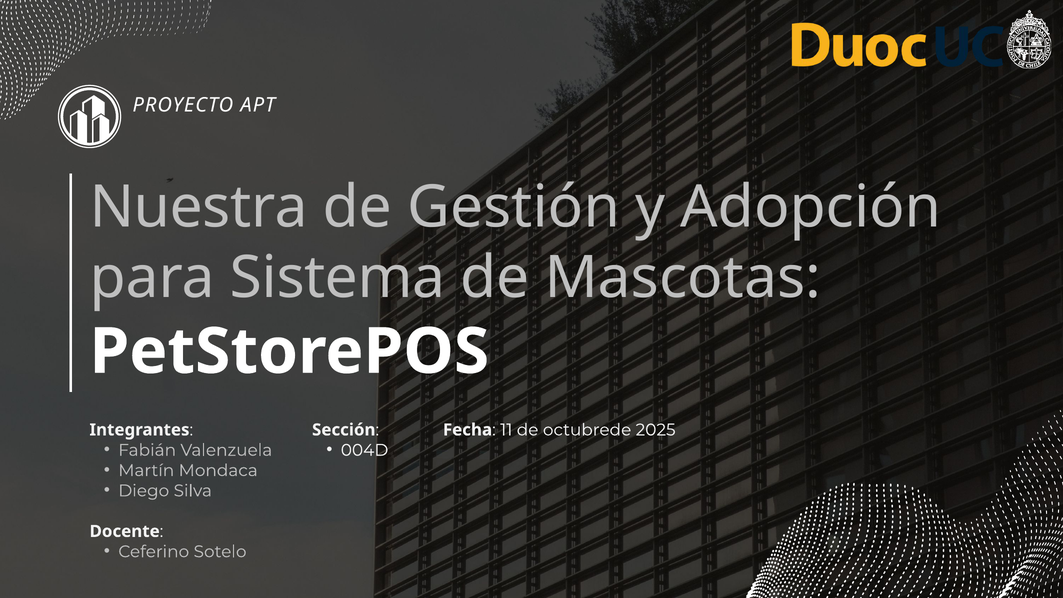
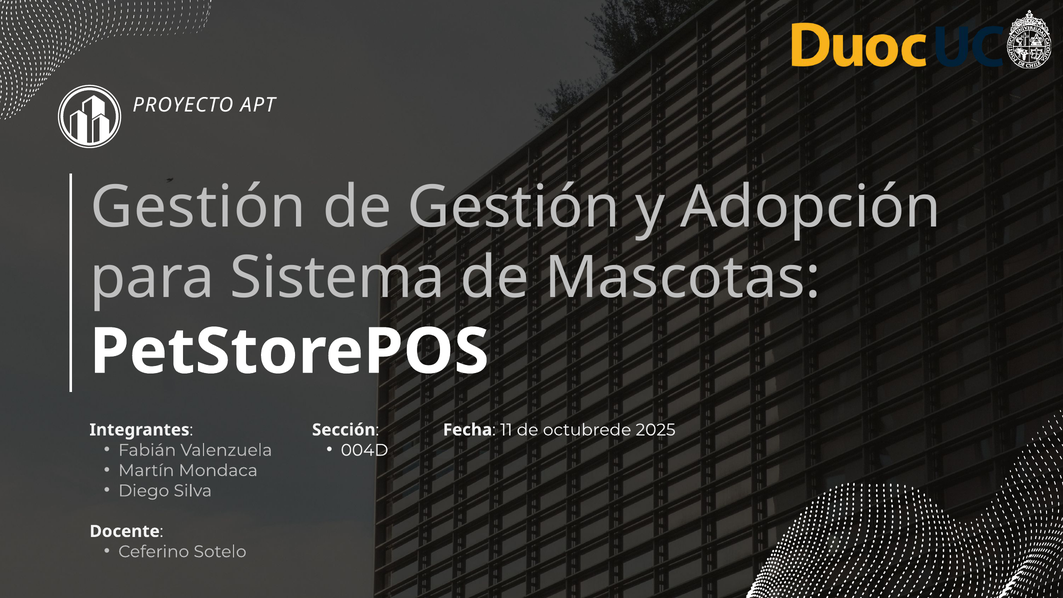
Nuestra at (199, 207): Nuestra -> Gestión
